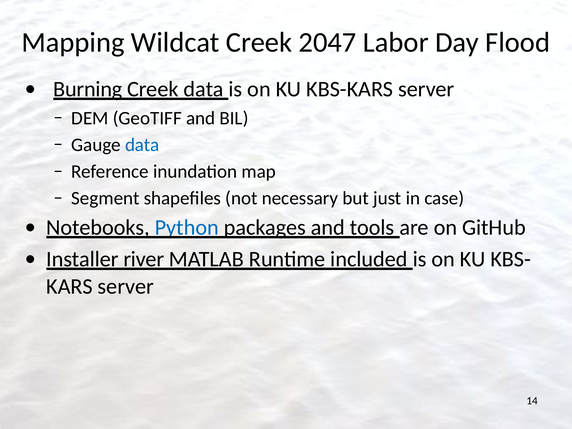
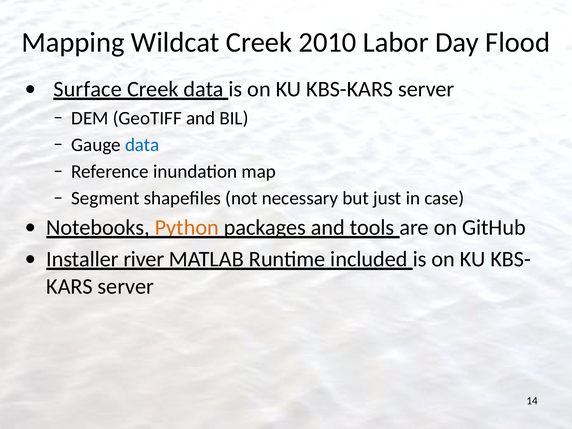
2047: 2047 -> 2010
Burning: Burning -> Surface
Python colour: blue -> orange
